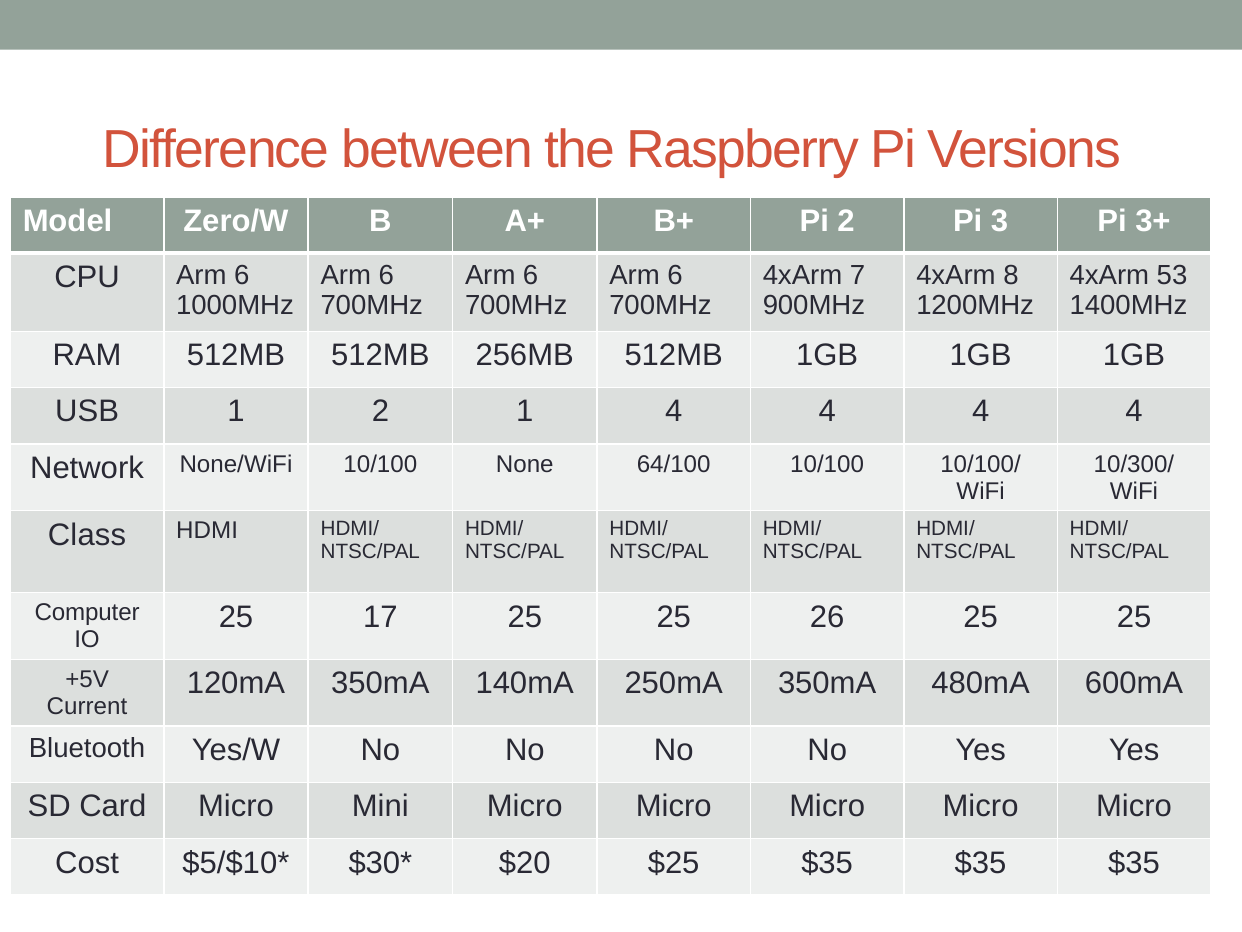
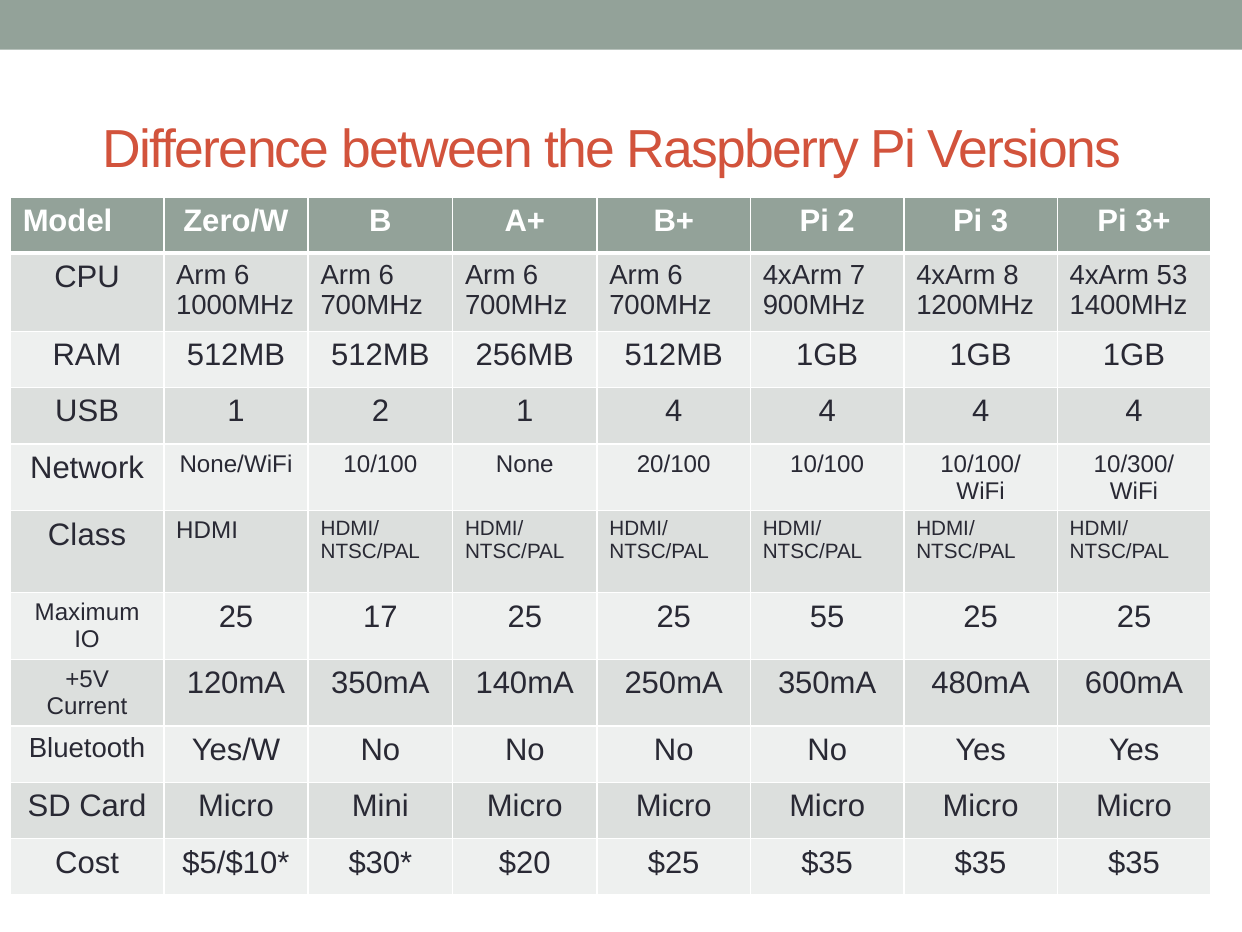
64/100: 64/100 -> 20/100
Computer: Computer -> Maximum
26: 26 -> 55
